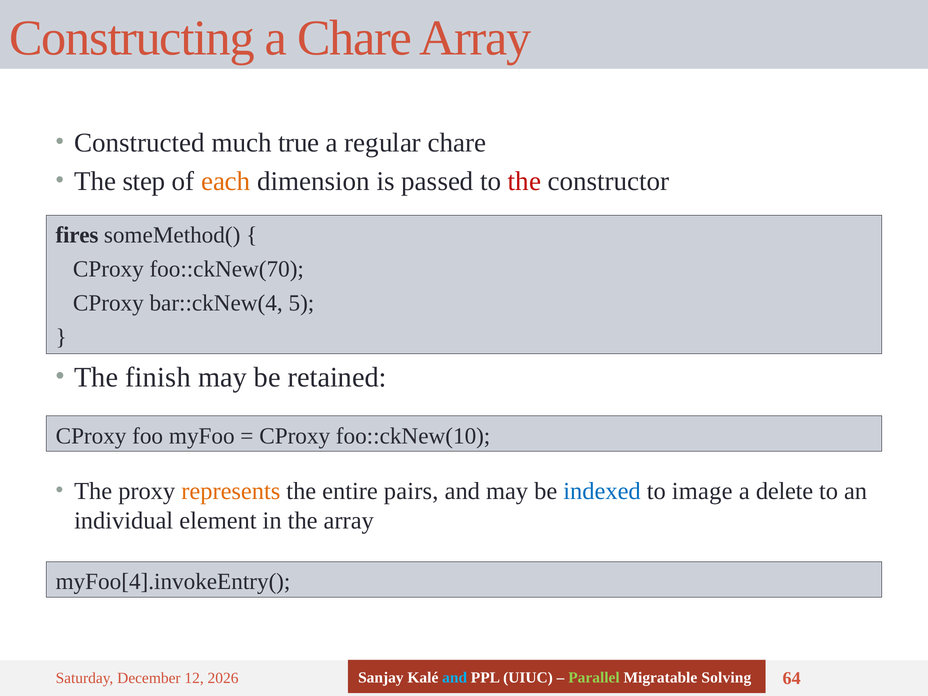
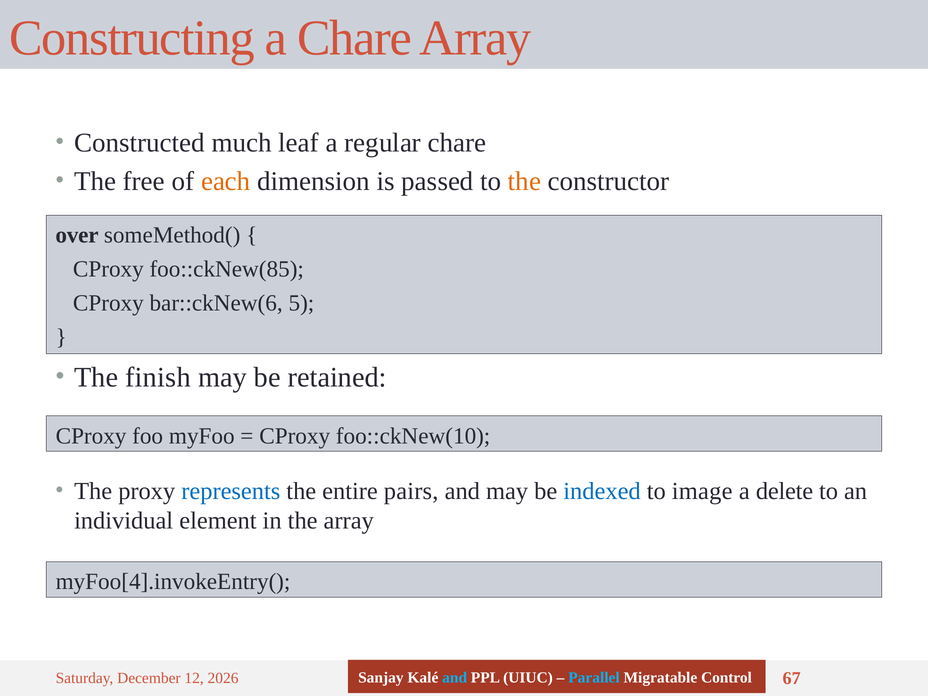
true: true -> leaf
step: step -> free
the at (525, 181) colour: red -> orange
fires: fires -> over
foo::ckNew(70: foo::ckNew(70 -> foo::ckNew(85
bar::ckNew(4: bar::ckNew(4 -> bar::ckNew(6
represents colour: orange -> blue
Parallel colour: light green -> light blue
Solving: Solving -> Control
64: 64 -> 67
